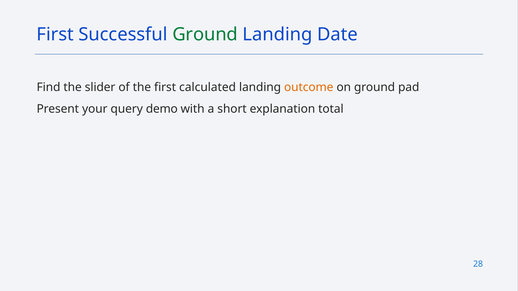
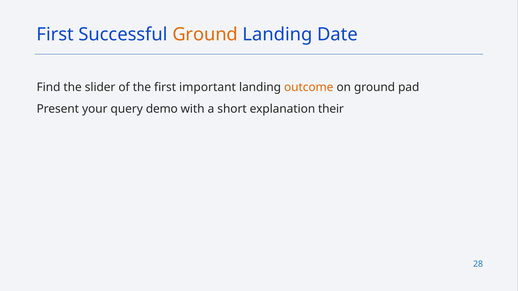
Ground at (205, 35) colour: green -> orange
calculated: calculated -> important
total: total -> their
